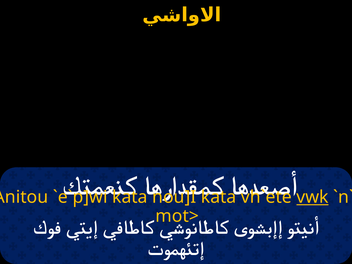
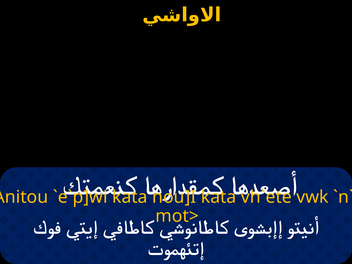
vwk underline: present -> none
